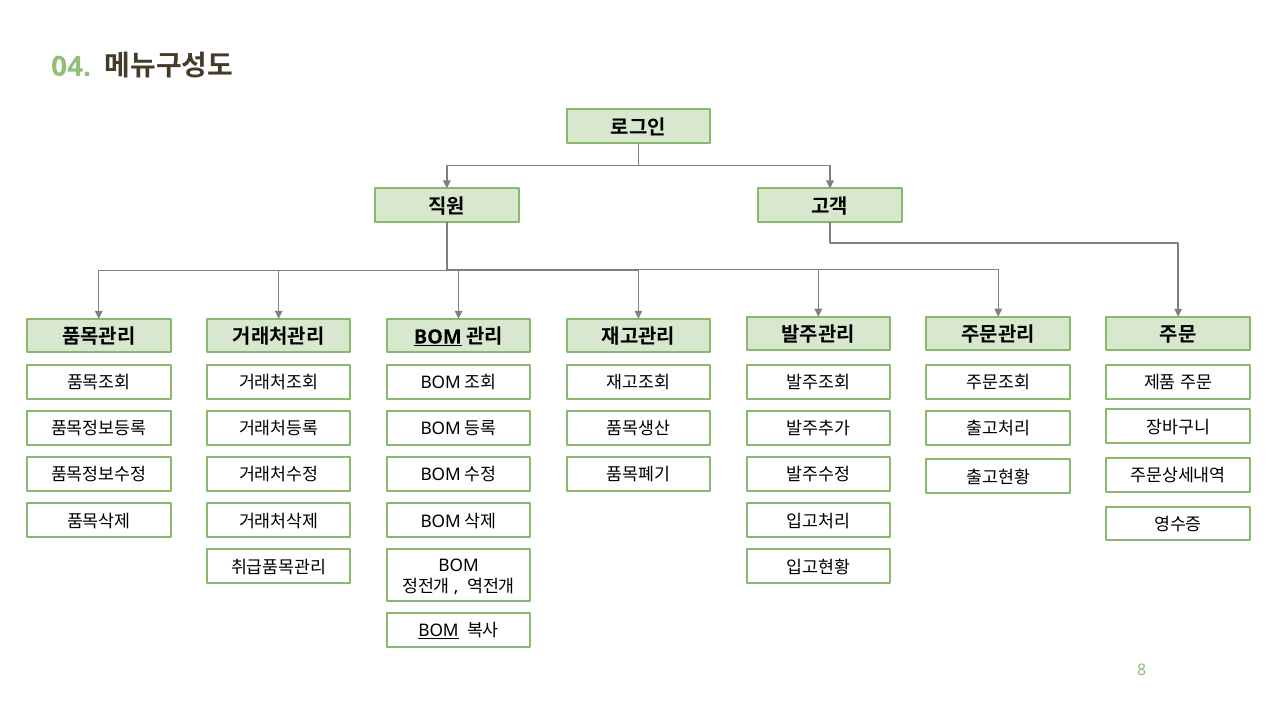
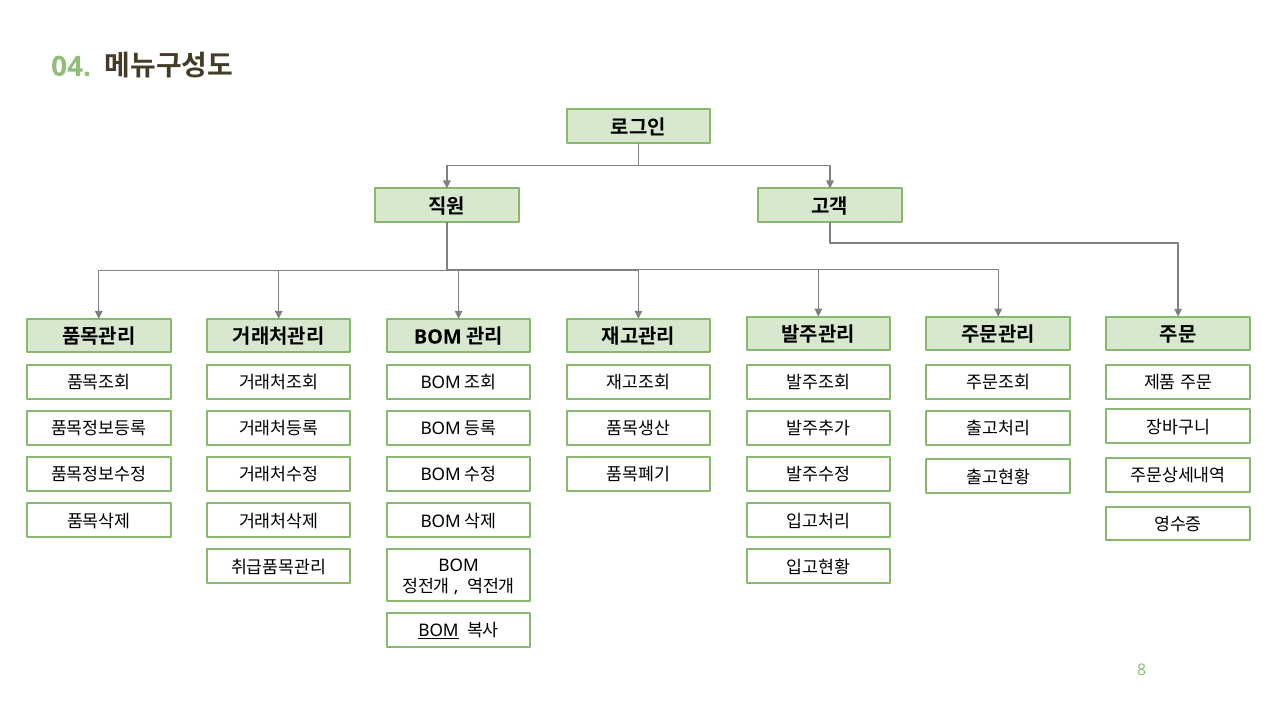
BOM at (438, 337) underline: present -> none
